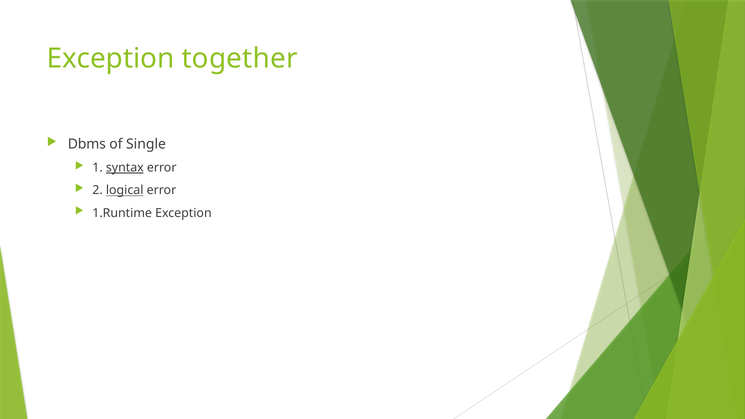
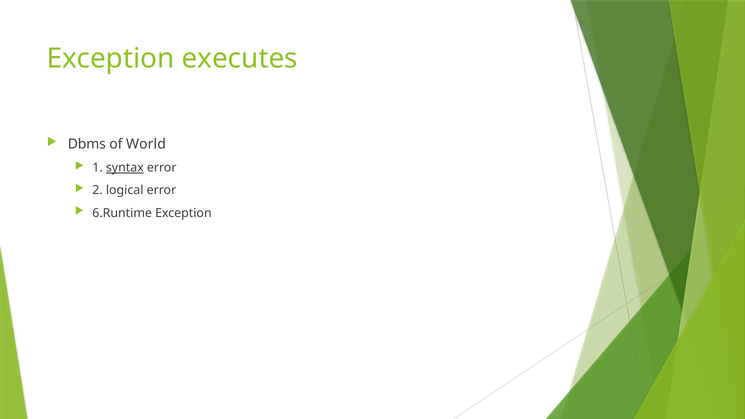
together: together -> executes
Single: Single -> World
logical underline: present -> none
1.Runtime: 1.Runtime -> 6.Runtime
